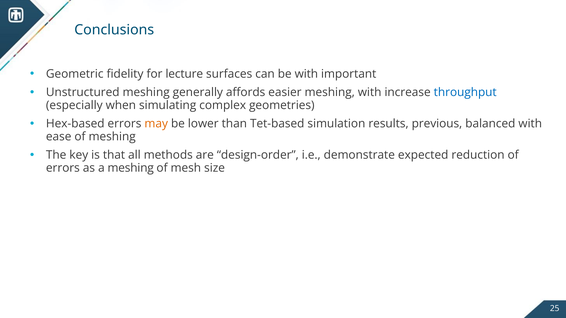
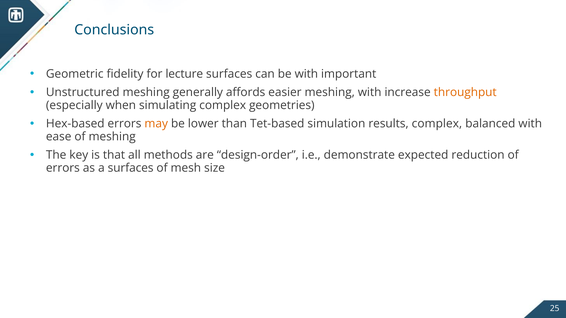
throughput colour: blue -> orange
results previous: previous -> complex
a meshing: meshing -> surfaces
